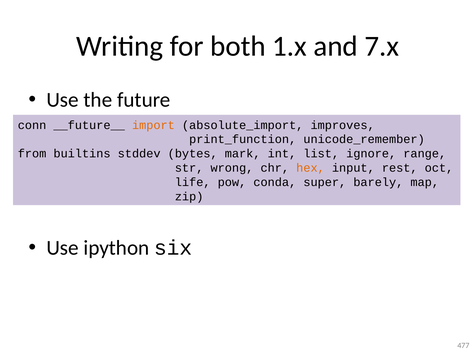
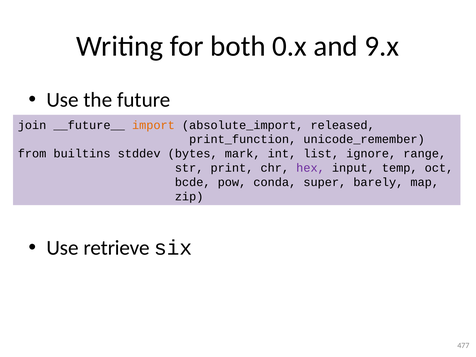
1.x: 1.x -> 0.x
7.x: 7.x -> 9.x
conn: conn -> join
improves: improves -> released
wrong: wrong -> print
hex colour: orange -> purple
rest: rest -> temp
life: life -> bcde
ipython: ipython -> retrieve
